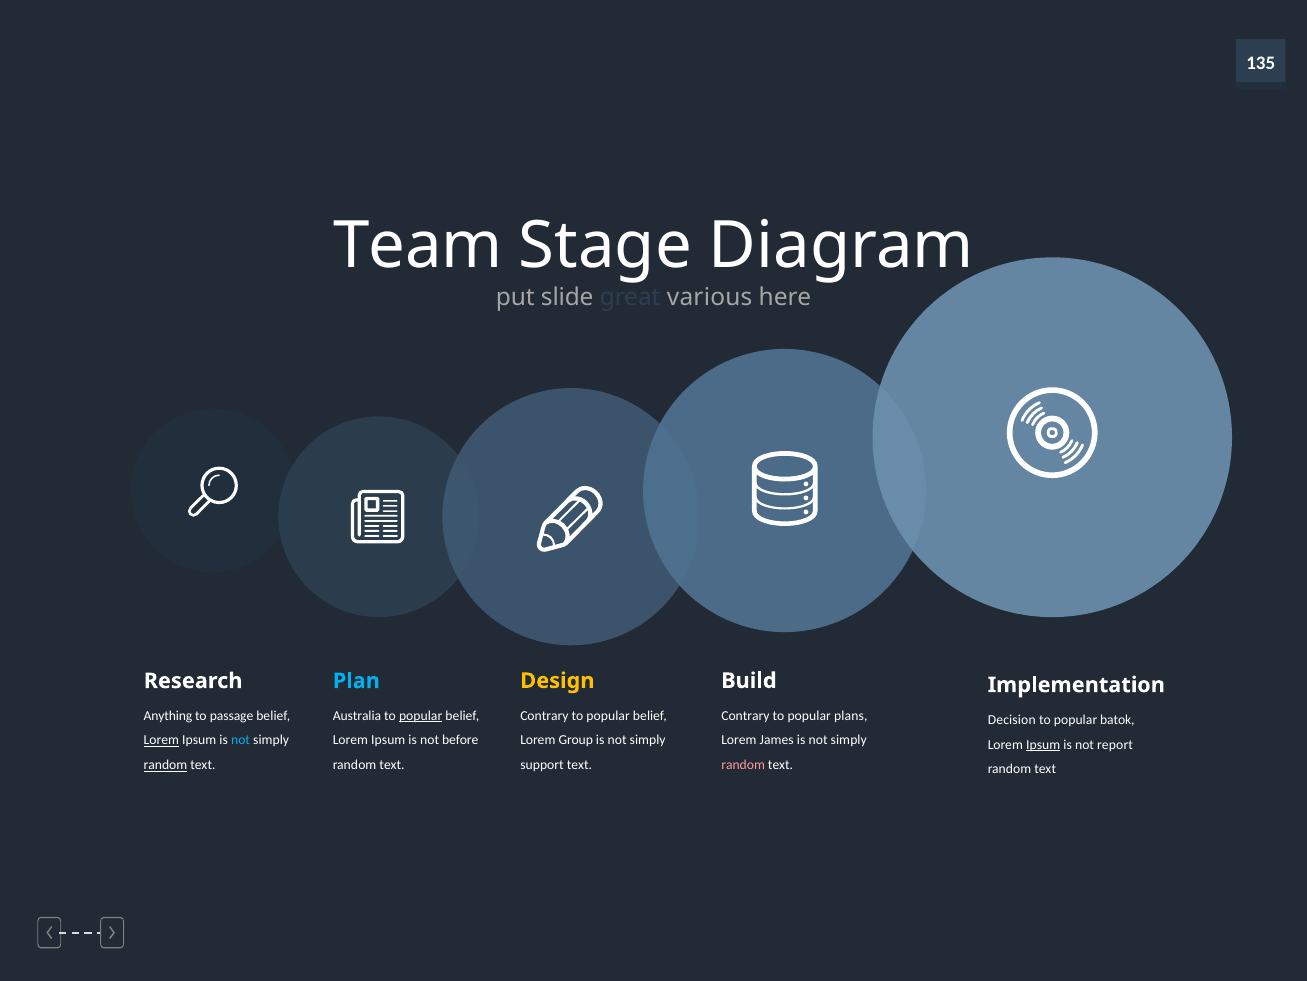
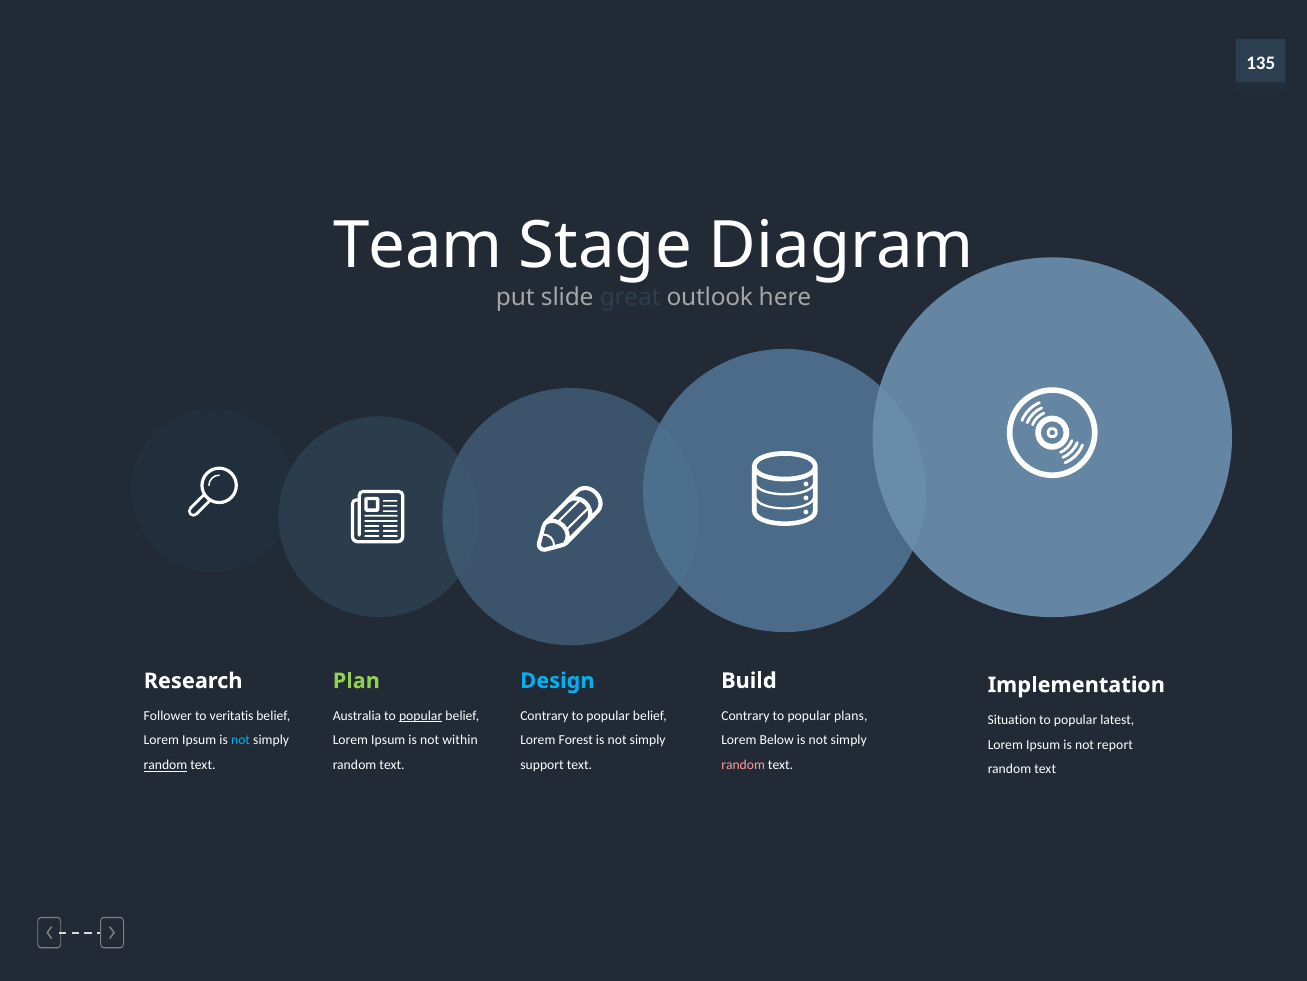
various: various -> outlook
Design colour: yellow -> light blue
Plan colour: light blue -> light green
Anything: Anything -> Follower
passage: passage -> veritatis
Decision: Decision -> Situation
batok: batok -> latest
Group: Group -> Forest
James: James -> Below
Lorem at (161, 740) underline: present -> none
before: before -> within
Ipsum at (1043, 744) underline: present -> none
